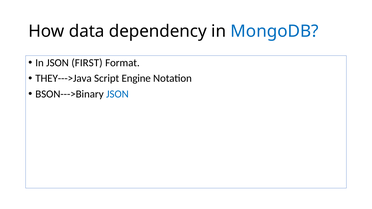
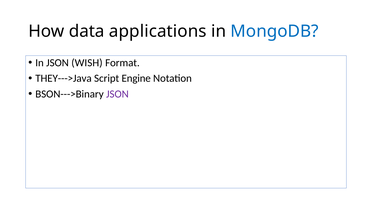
dependency: dependency -> applications
FIRST: FIRST -> WISH
JSON at (117, 94) colour: blue -> purple
